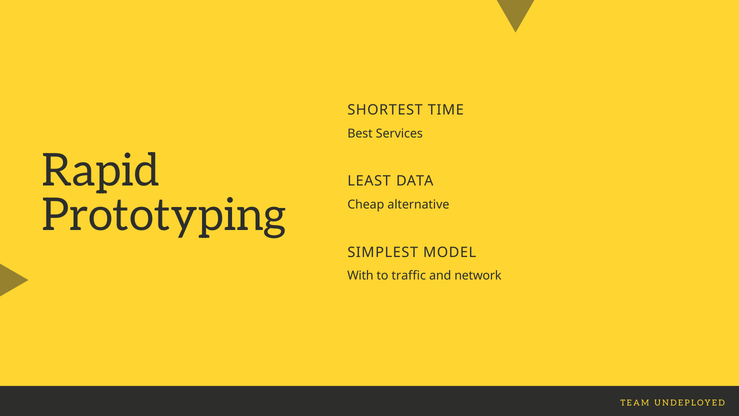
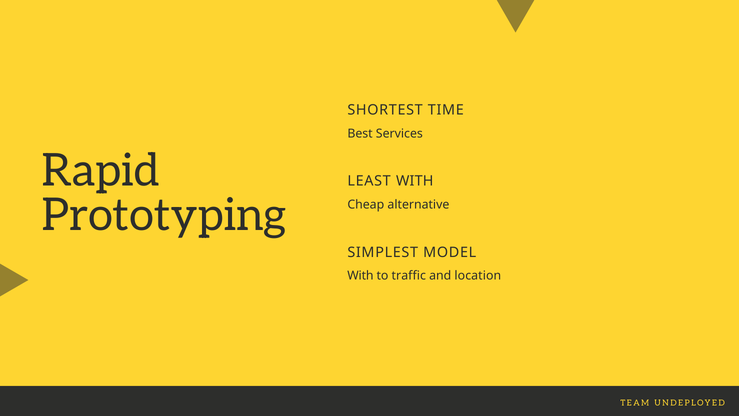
LEAST DATA: DATA -> WITH
network: network -> location
